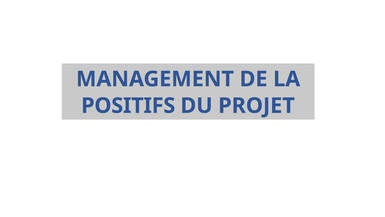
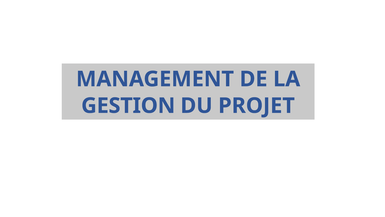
POSITIFS: POSITIFS -> GESTION
